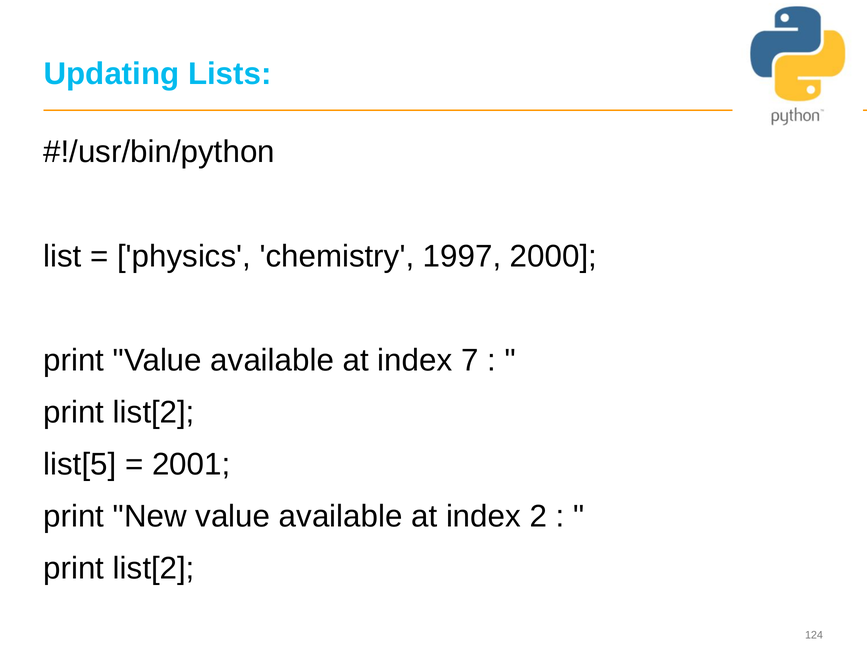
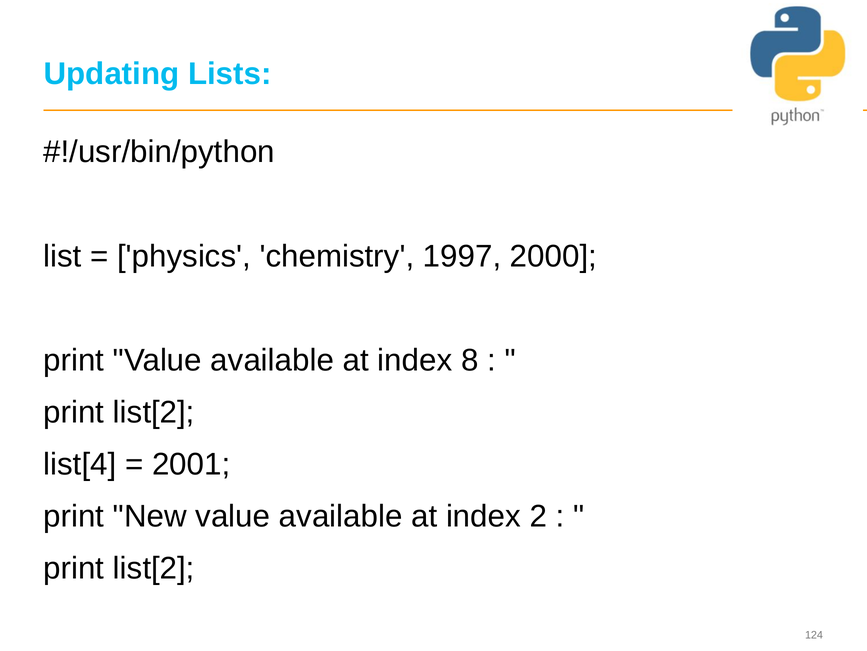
7: 7 -> 8
list[5: list[5 -> list[4
